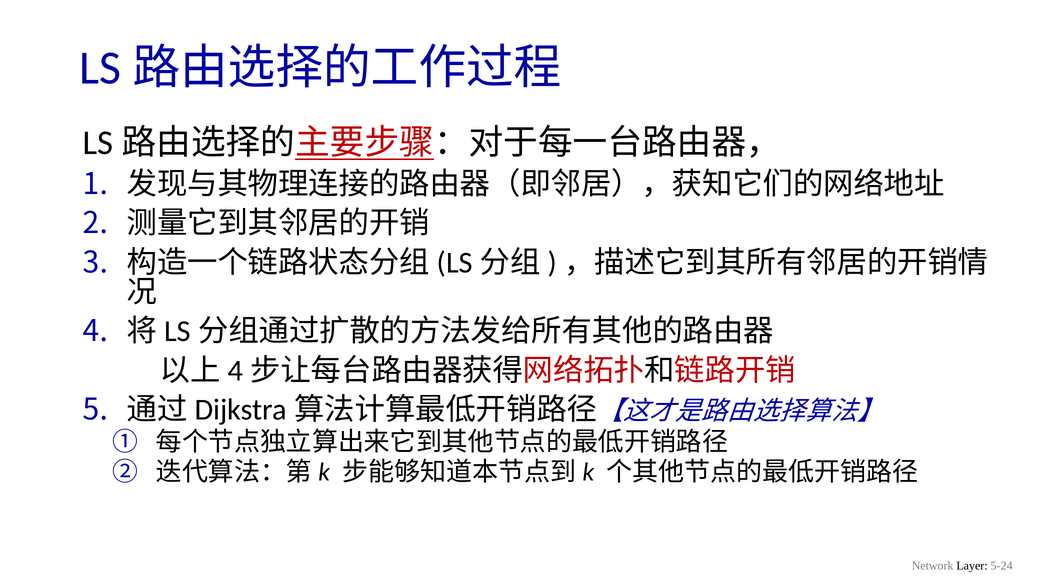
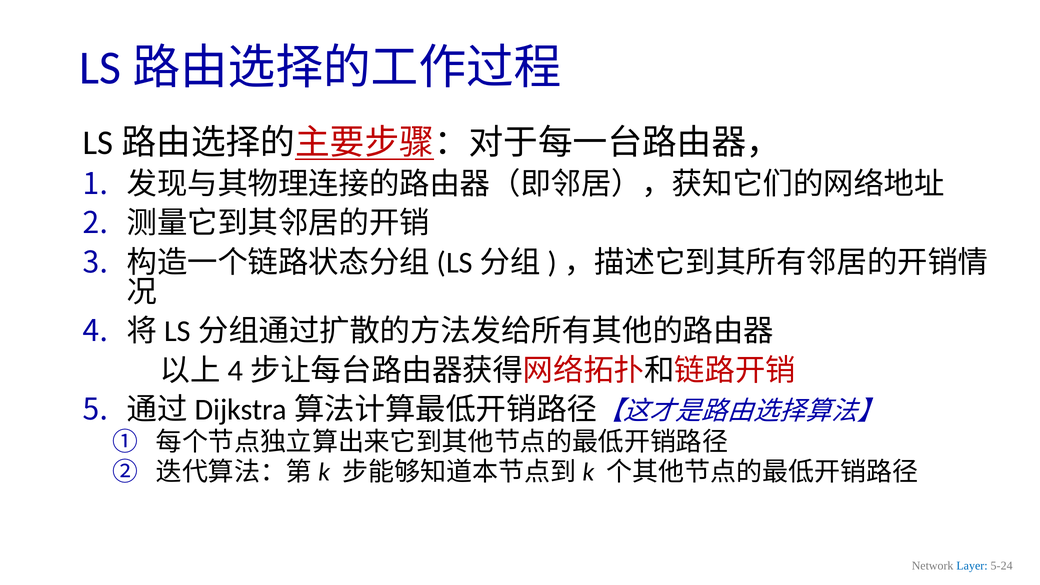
Layer colour: black -> blue
